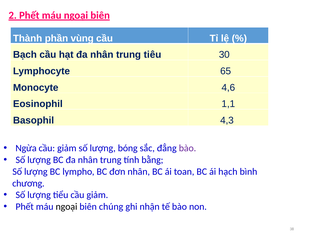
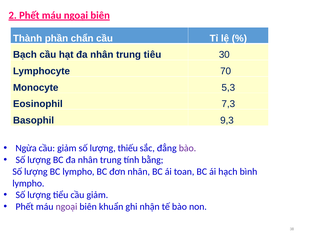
vùng: vùng -> chẩn
65: 65 -> 70
4,6: 4,6 -> 5,3
1,1: 1,1 -> 7,3
4,3: 4,3 -> 9,3
bóng: bóng -> thiếu
chương at (28, 183): chương -> lympho
ngoại at (66, 206) colour: black -> purple
chúng: chúng -> khuẩn
